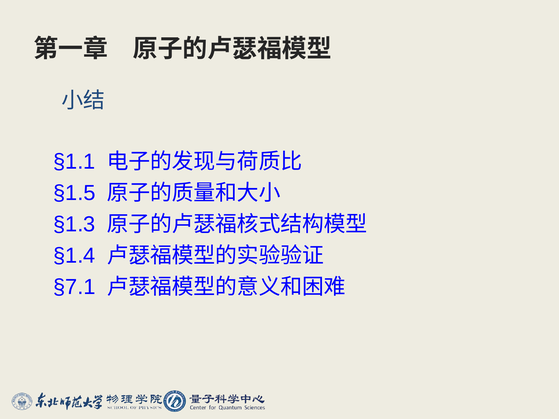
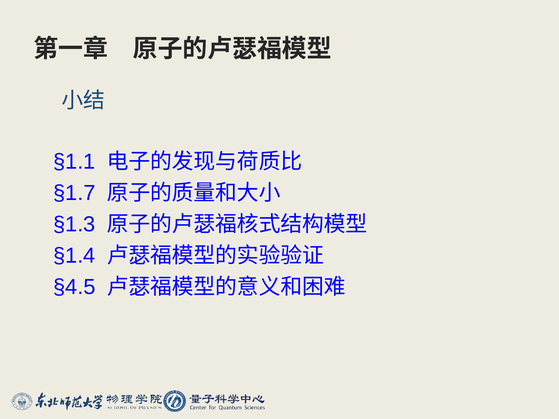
§1.5: §1.5 -> §1.7
§7.1: §7.1 -> §4.5
